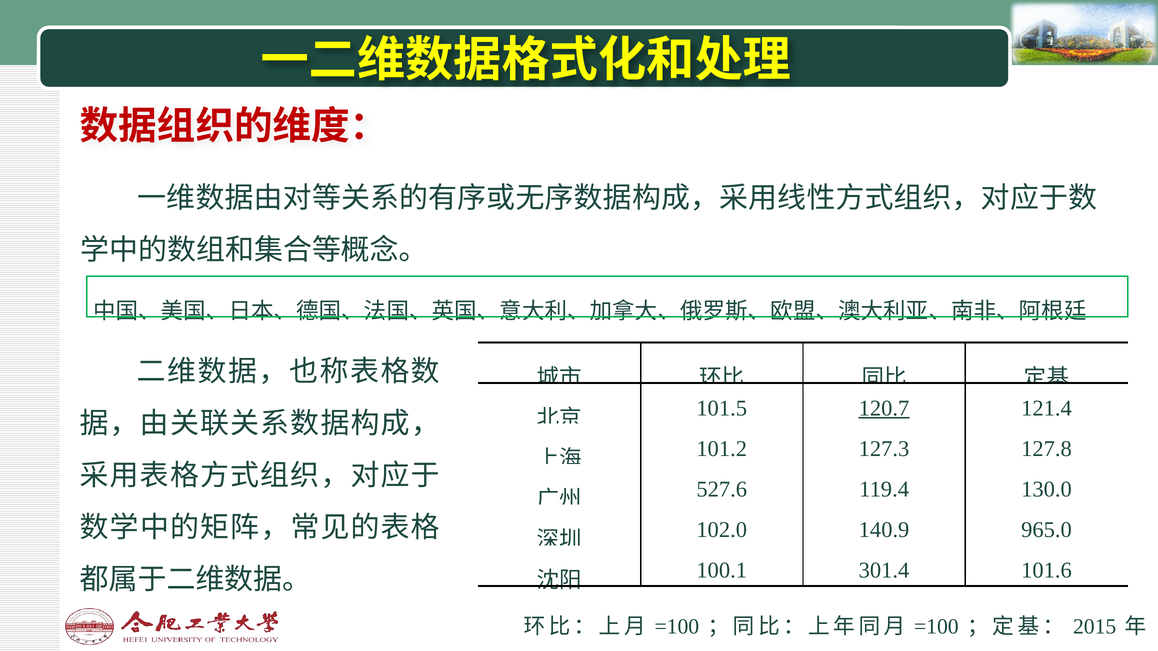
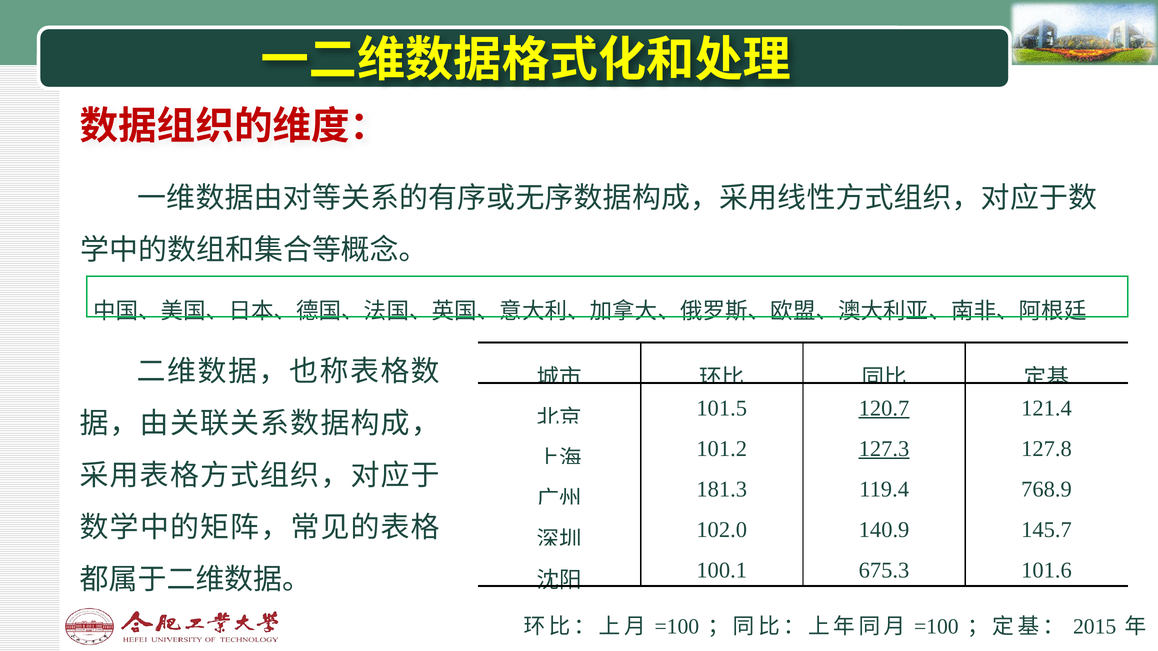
127.3 underline: none -> present
527.6: 527.6 -> 181.3
130.0: 130.0 -> 768.9
965.0: 965.0 -> 145.7
301.4: 301.4 -> 675.3
